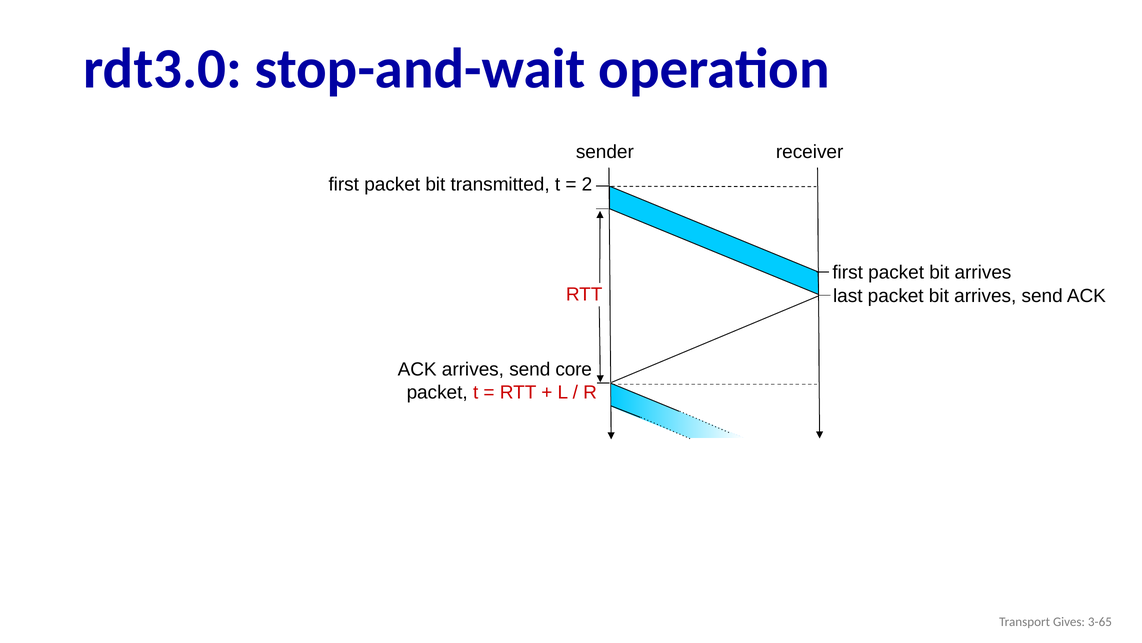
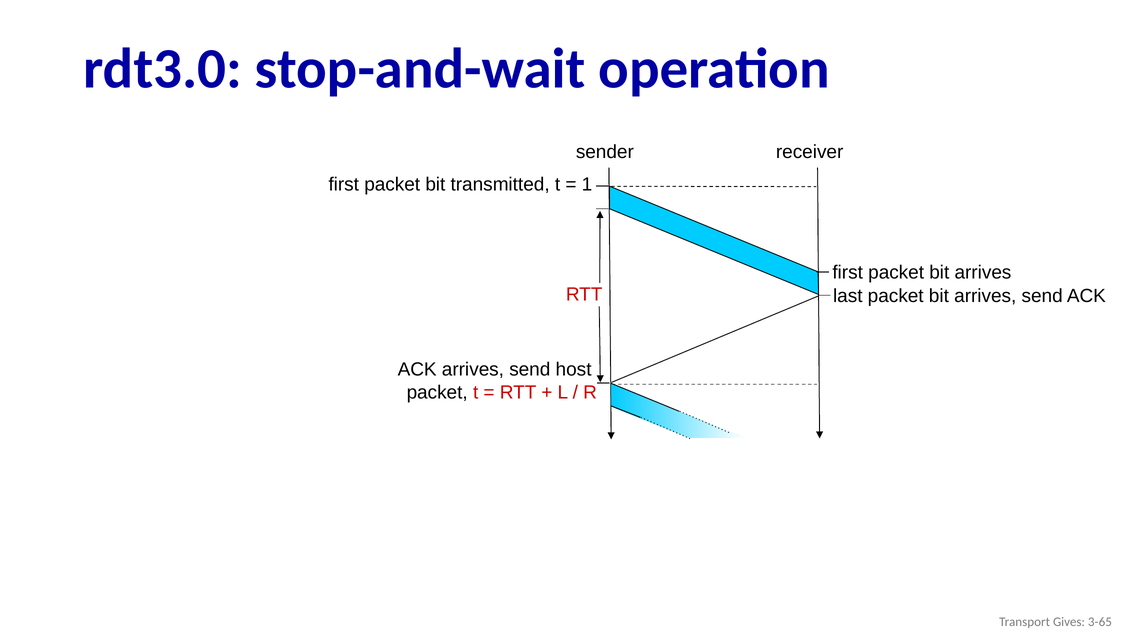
2: 2 -> 1
core: core -> host
